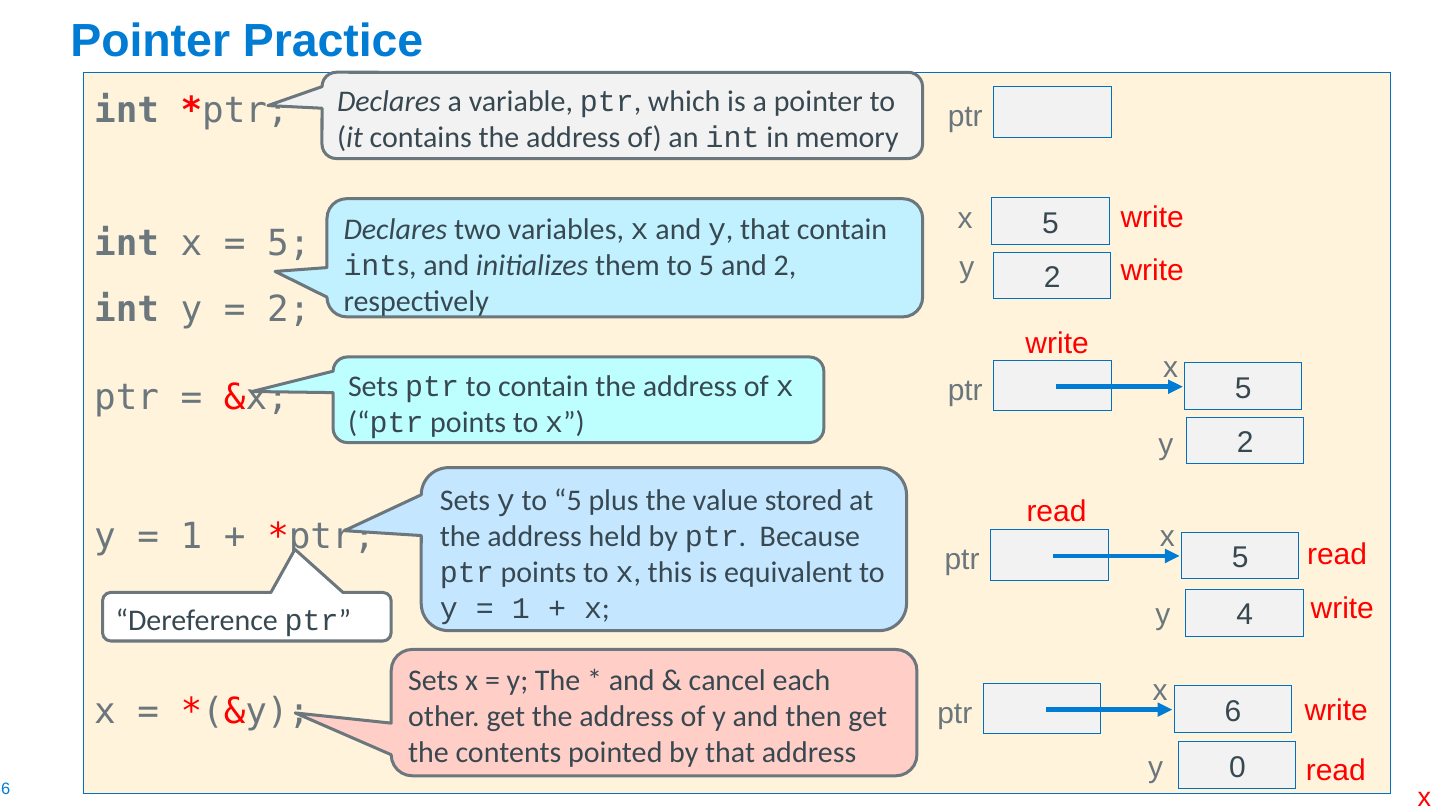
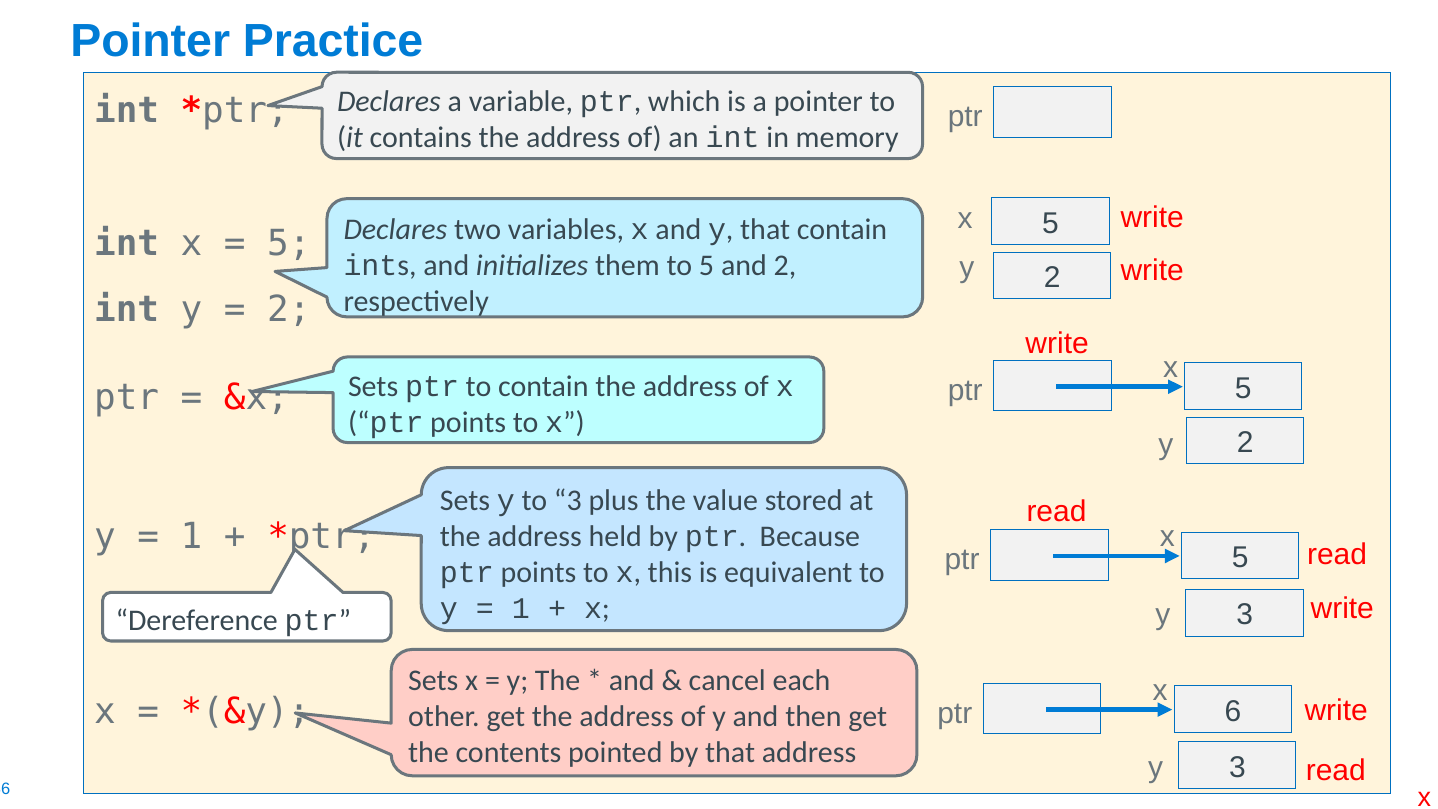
y to 5: 5 -> 3
4 at (1245, 615): 4 -> 3
0 at (1237, 767): 0 -> 3
